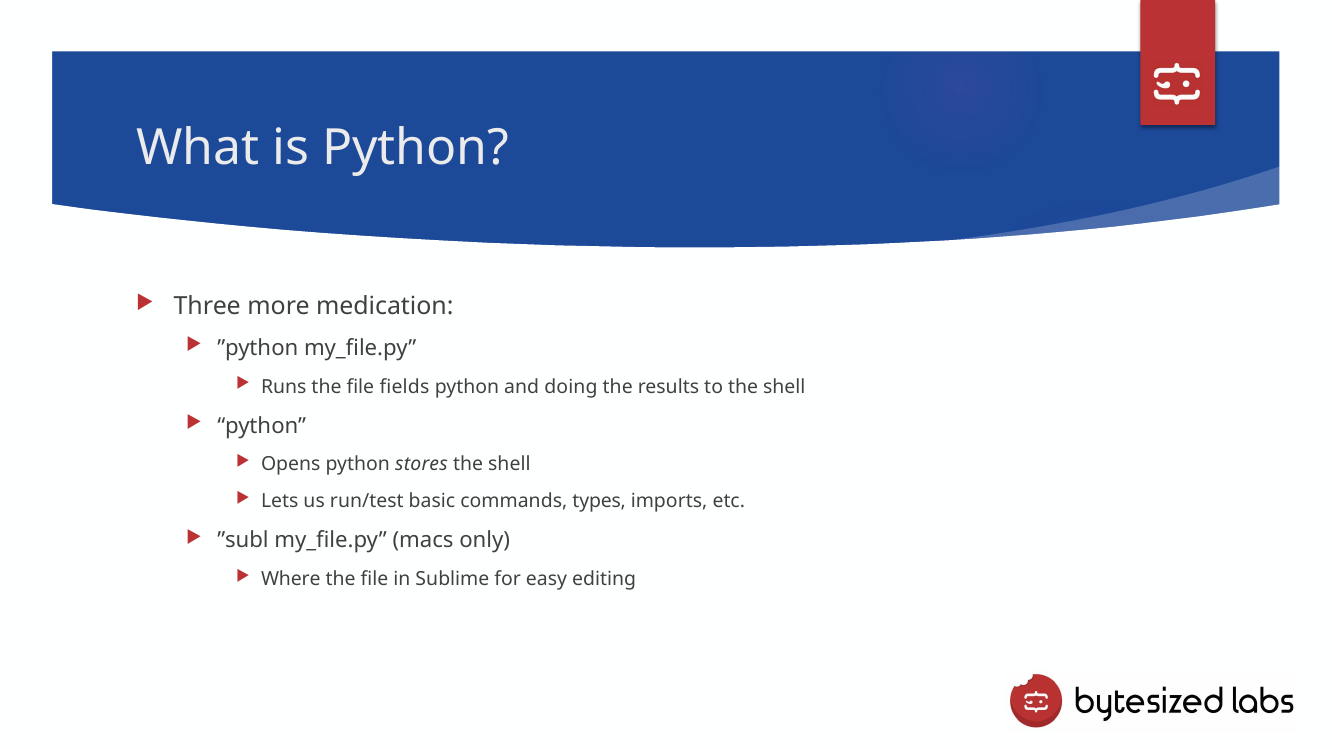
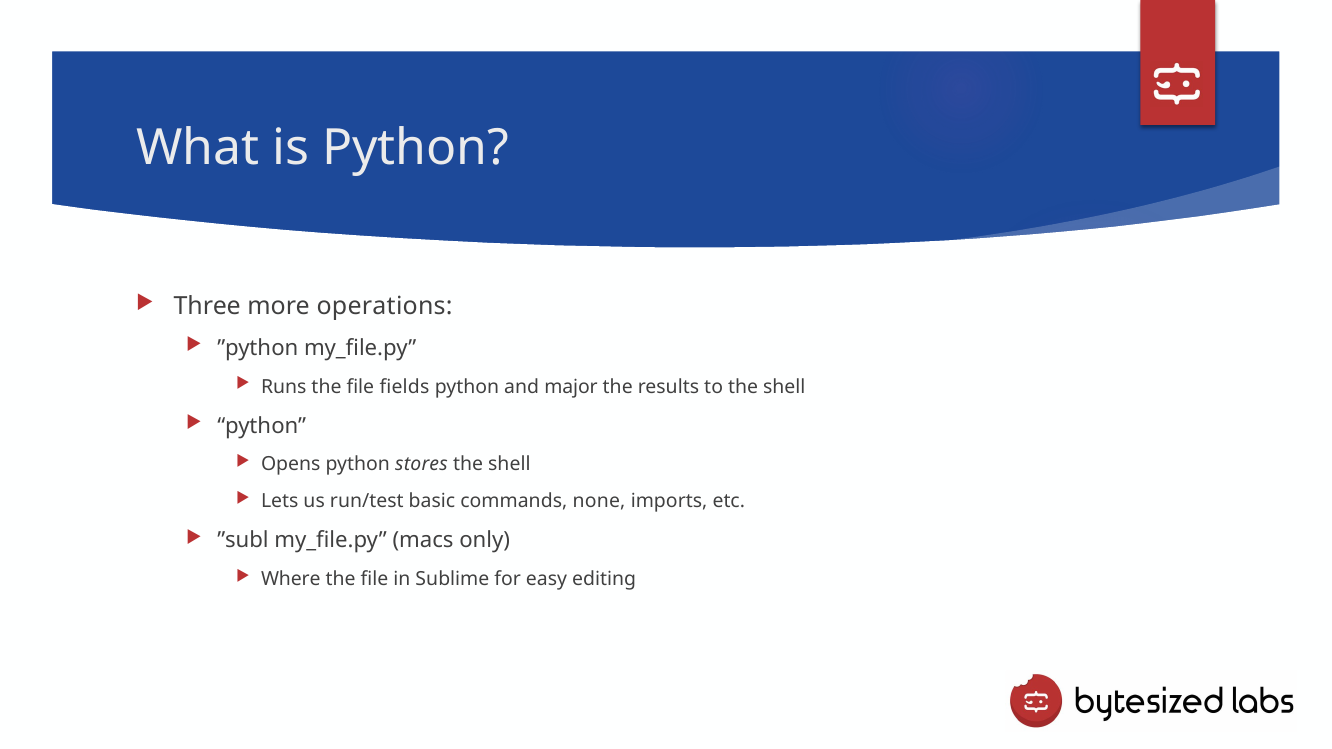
medication: medication -> operations
doing: doing -> major
types: types -> none
